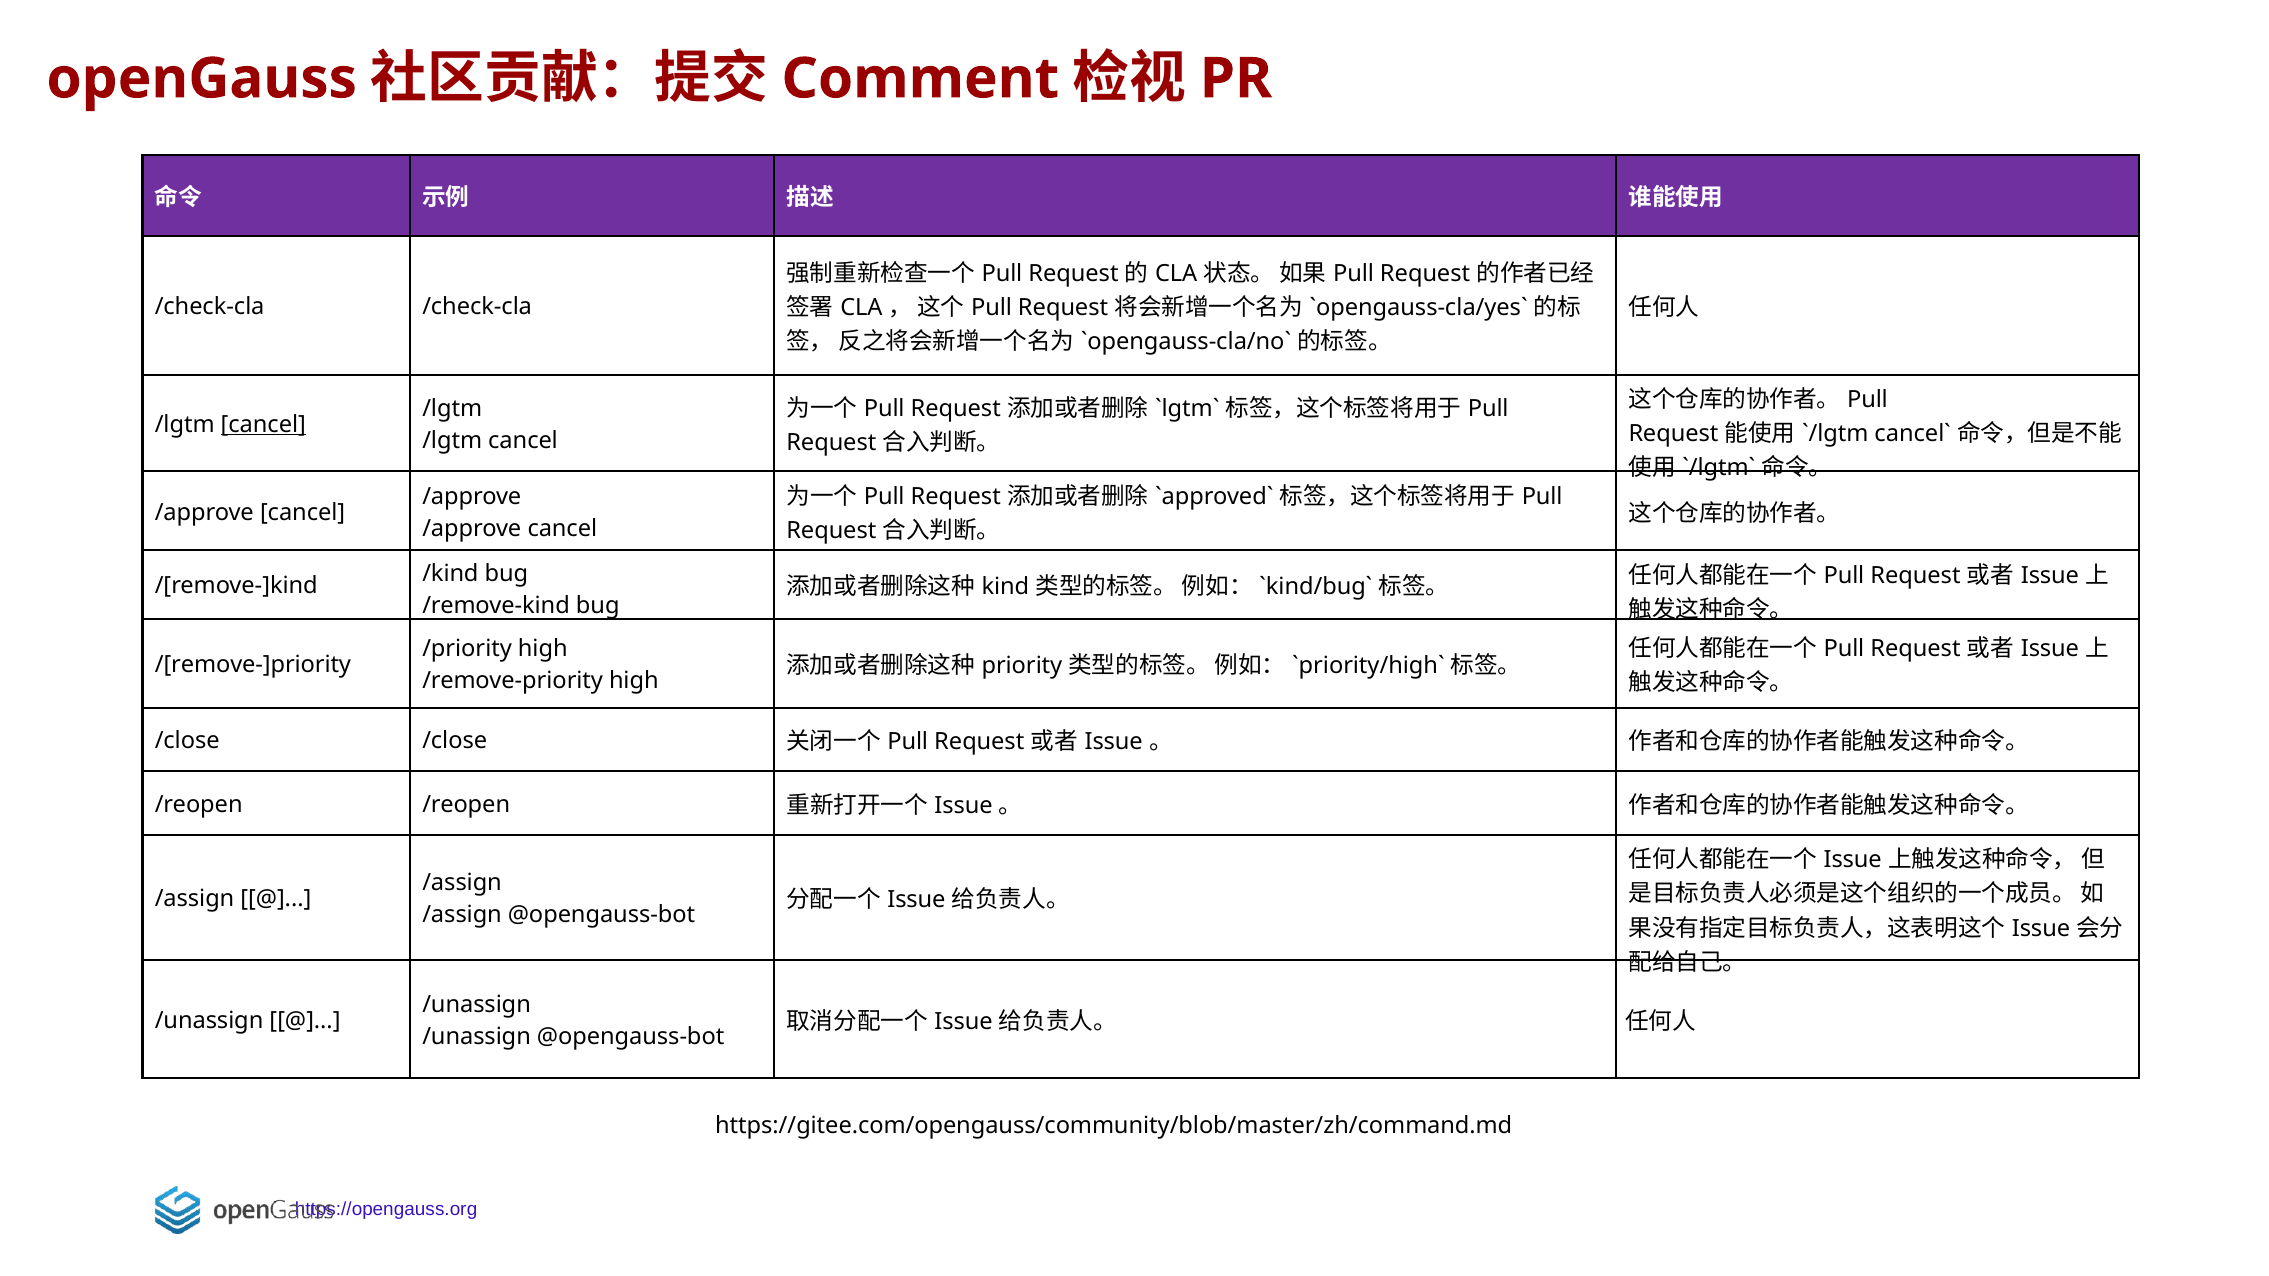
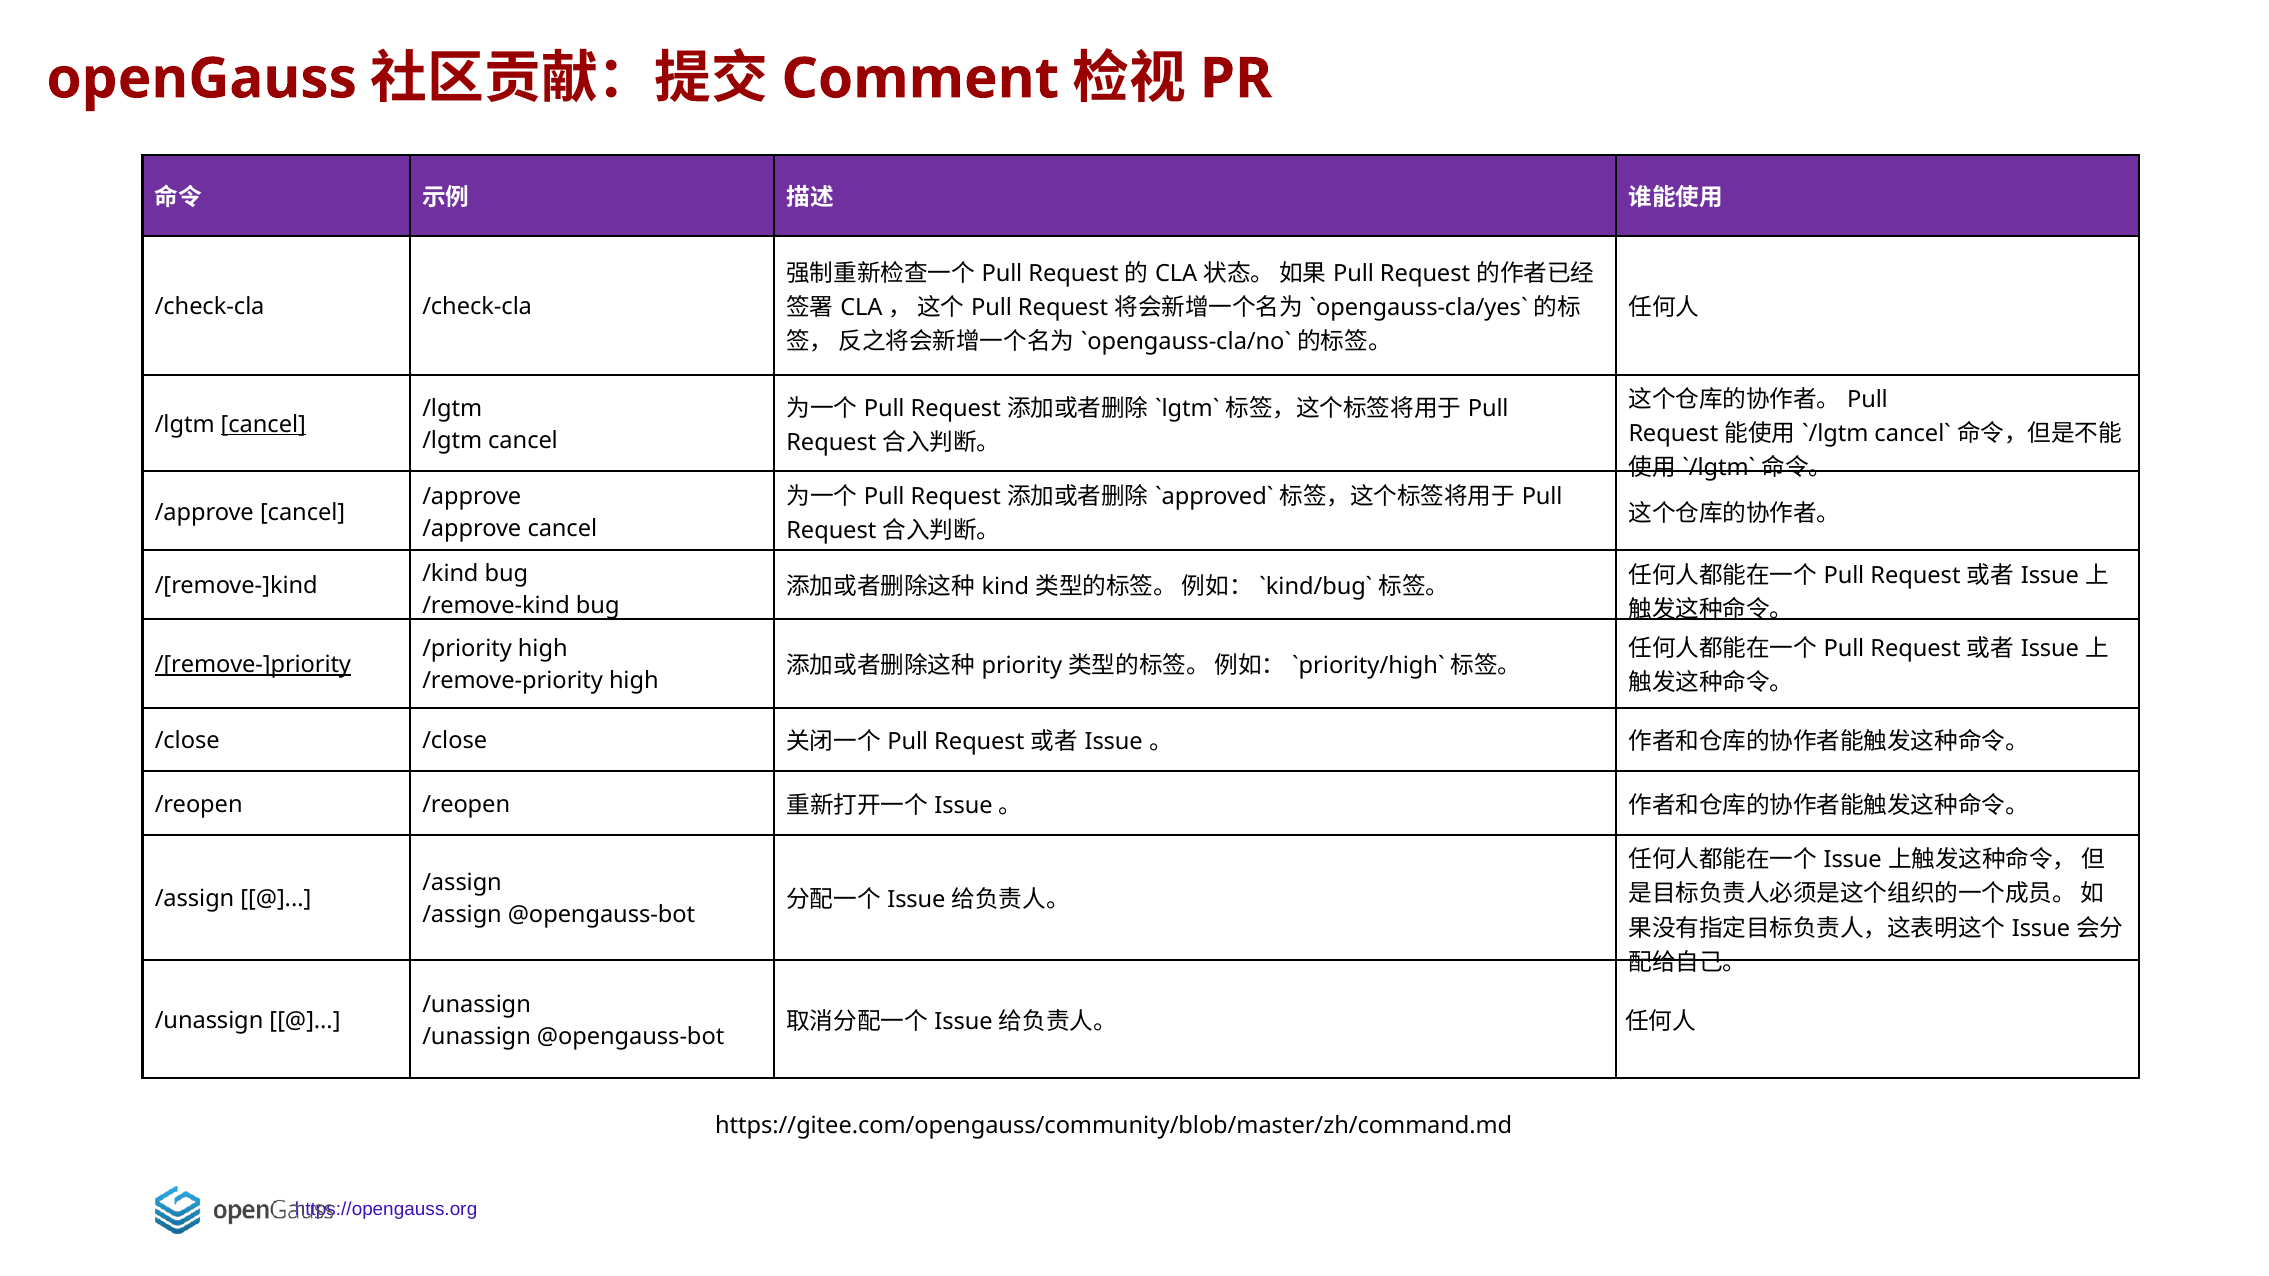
/[remove-]priority underline: none -> present
